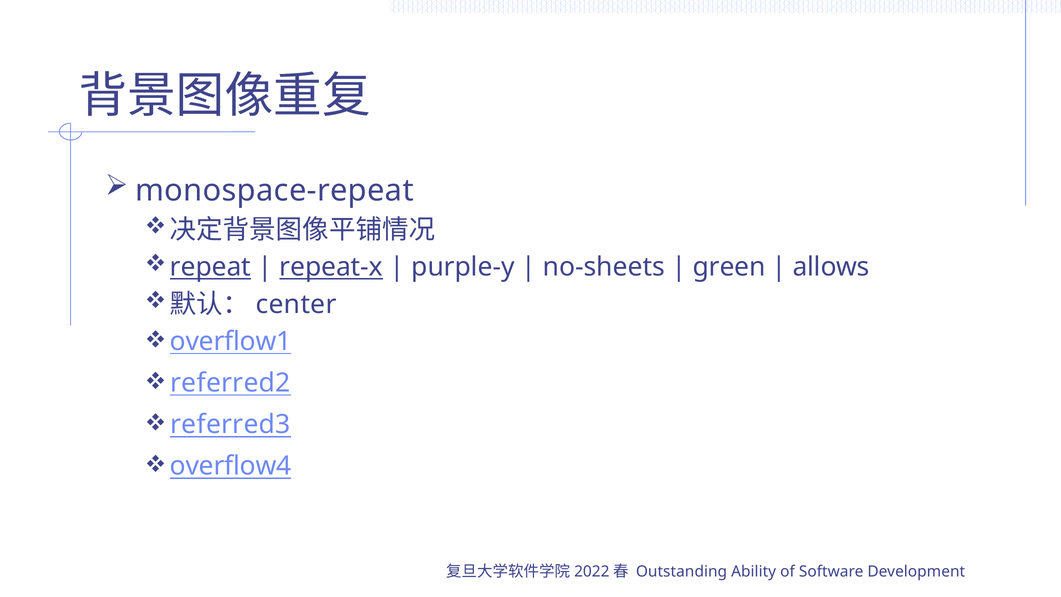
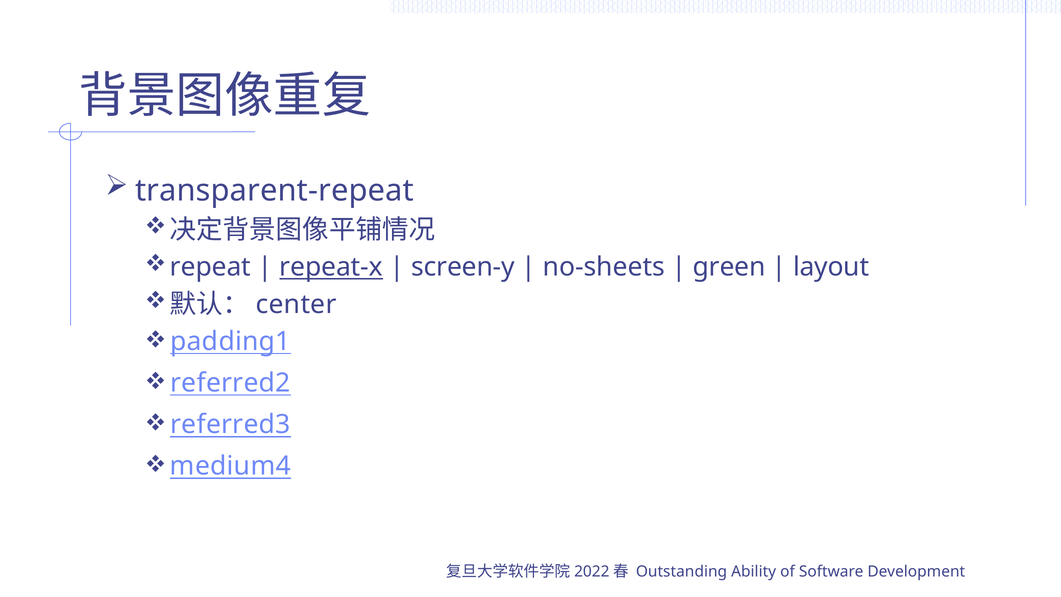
monospace-repeat: monospace-repeat -> transparent-repeat
repeat underline: present -> none
purple-y: purple-y -> screen-y
allows: allows -> layout
overflow1: overflow1 -> padding1
overflow4: overflow4 -> medium4
